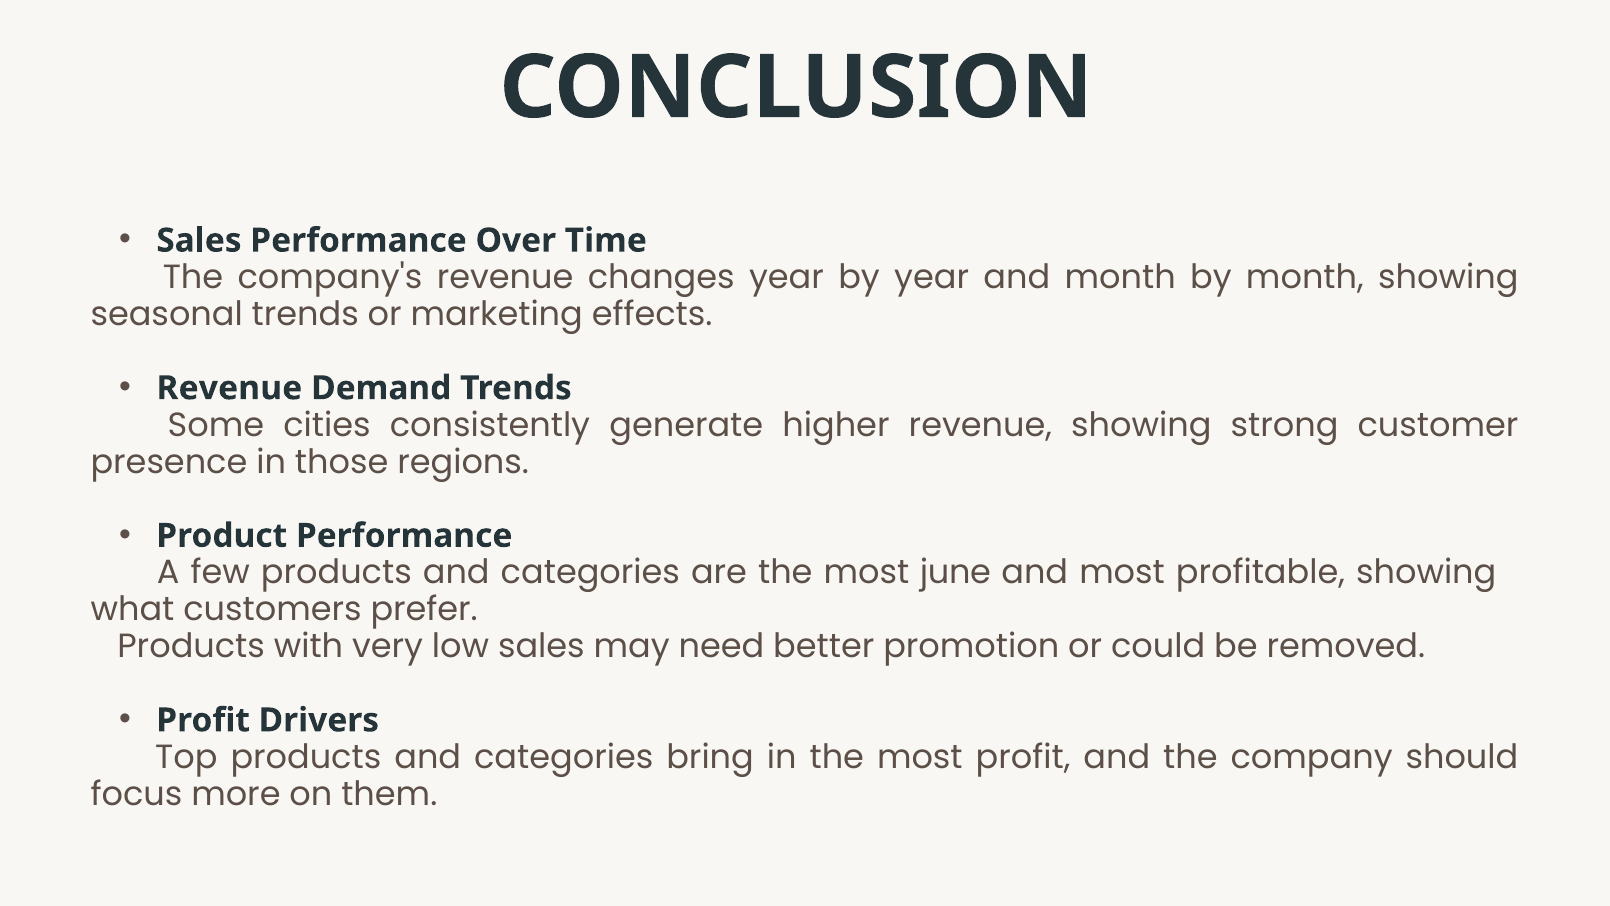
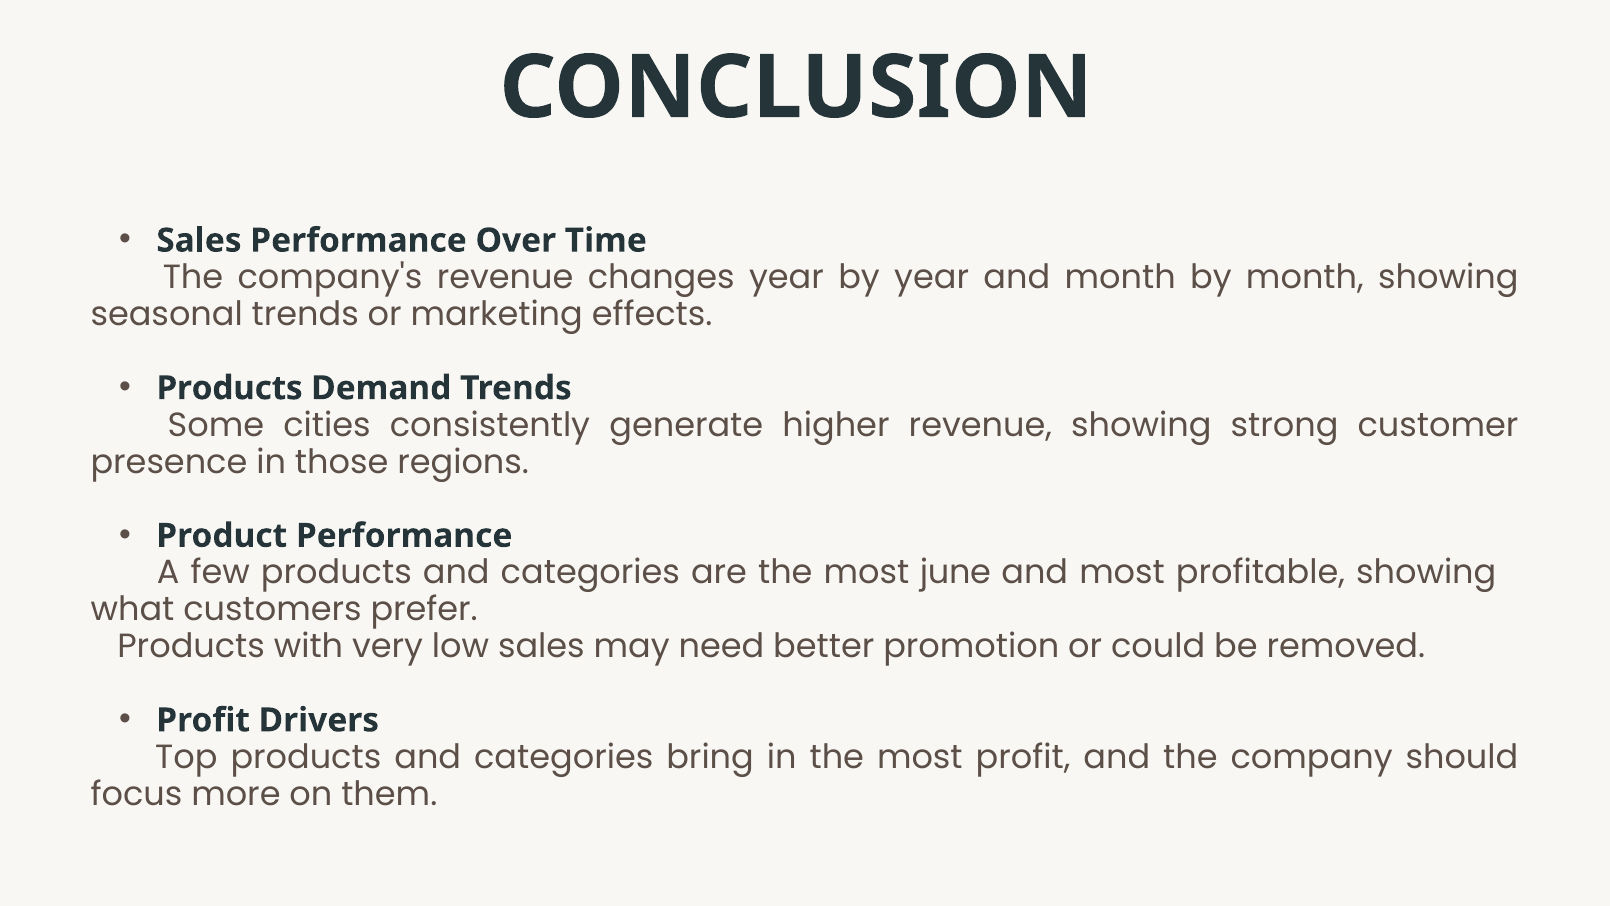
Revenue at (229, 388): Revenue -> Products
